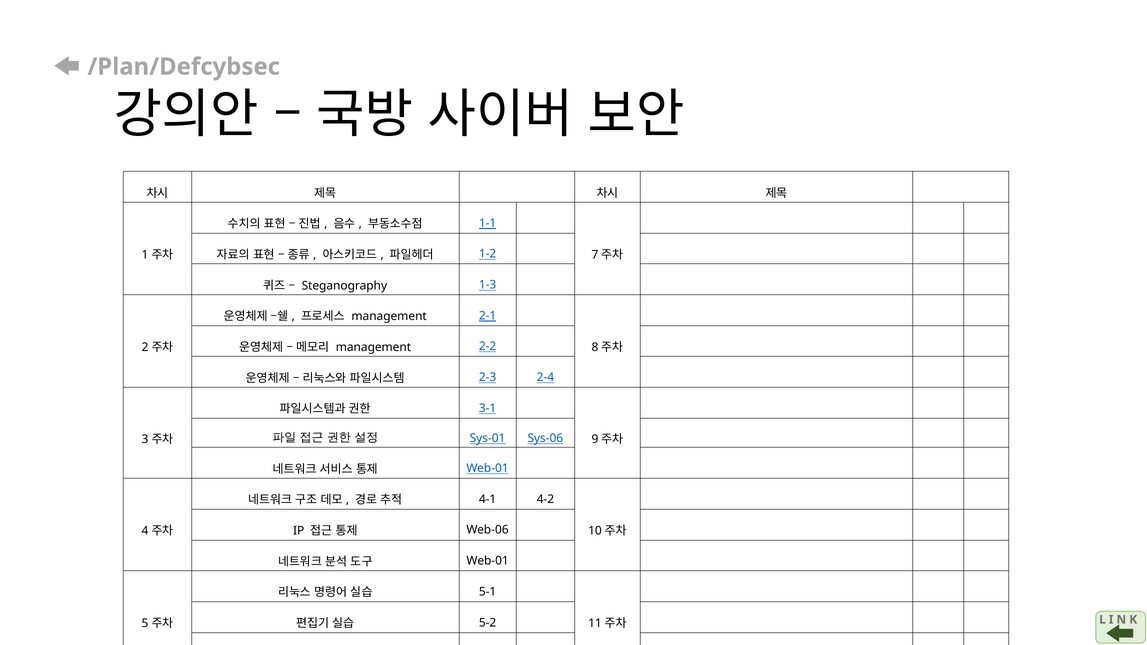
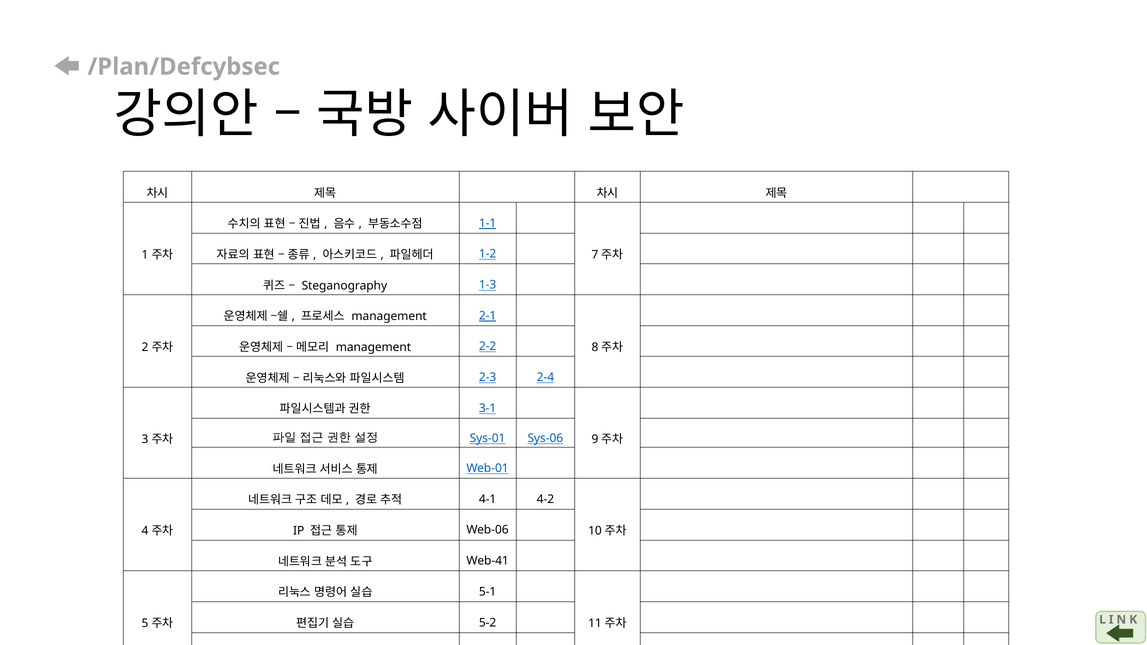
Web-01 at (488, 561): Web-01 -> Web-41
